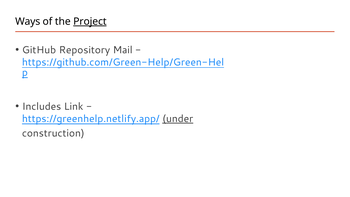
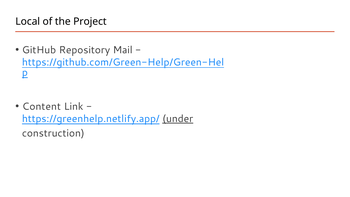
Ways: Ways -> Local
Project underline: present -> none
Includes: Includes -> Content
